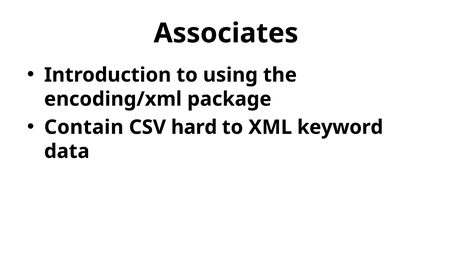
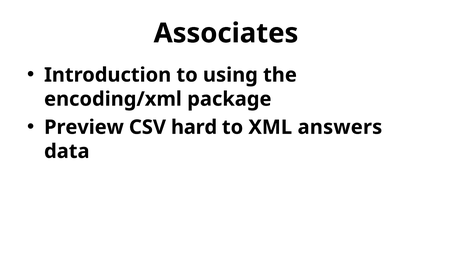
Contain: Contain -> Preview
keyword: keyword -> answers
